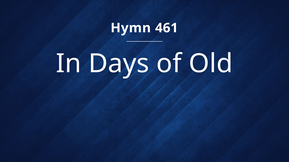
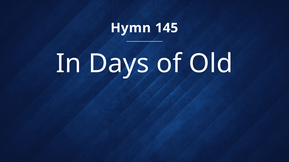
461: 461 -> 145
